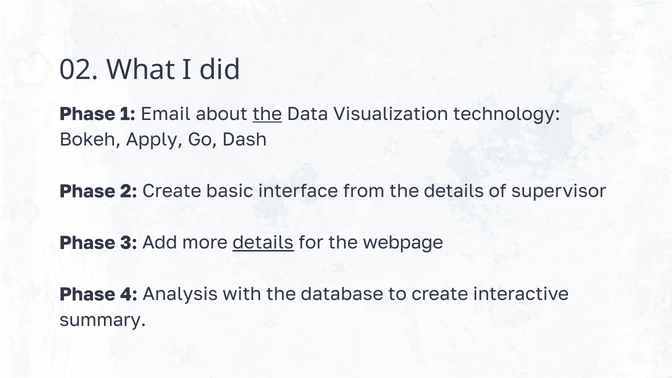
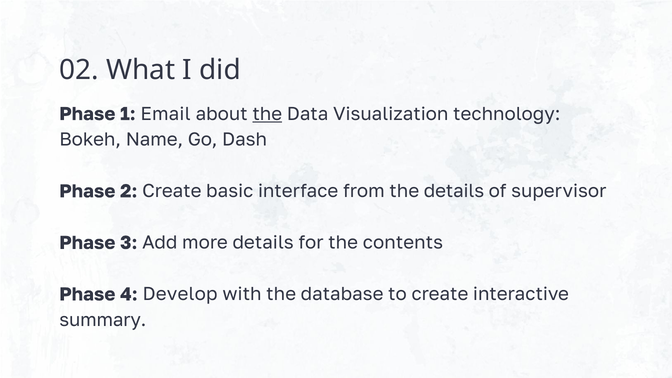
Apply: Apply -> Name
details at (263, 243) underline: present -> none
webpage: webpage -> contents
Analysis: Analysis -> Develop
